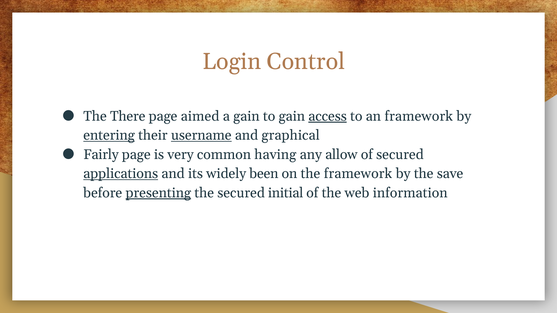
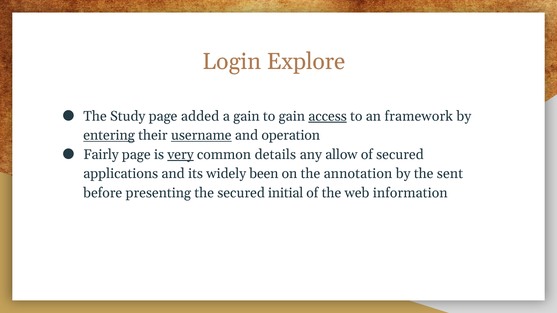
Control: Control -> Explore
There: There -> Study
aimed: aimed -> added
graphical: graphical -> operation
very underline: none -> present
having: having -> details
applications underline: present -> none
the framework: framework -> annotation
save: save -> sent
presenting underline: present -> none
